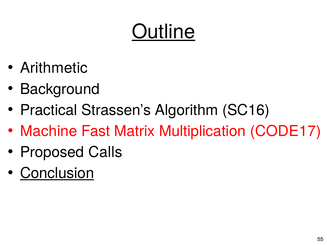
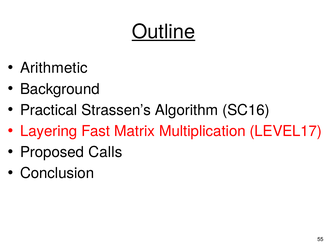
Machine: Machine -> Layering
CODE17: CODE17 -> LEVEL17
Conclusion underline: present -> none
